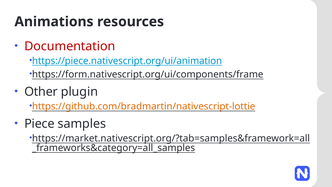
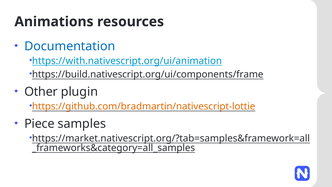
Documentation colour: red -> blue
https://piece.nativescript.org/ui/animation: https://piece.nativescript.org/ui/animation -> https://with.nativescript.org/ui/animation
https://form.nativescript.org/ui/components/frame: https://form.nativescript.org/ui/components/frame -> https://build.nativescript.org/ui/components/frame
